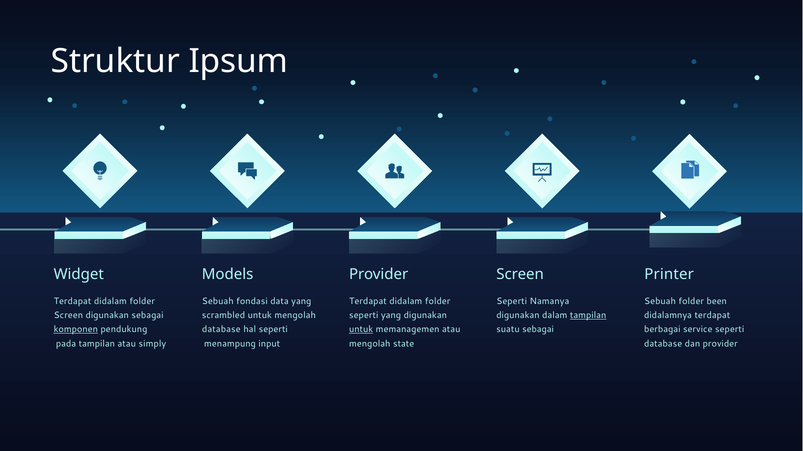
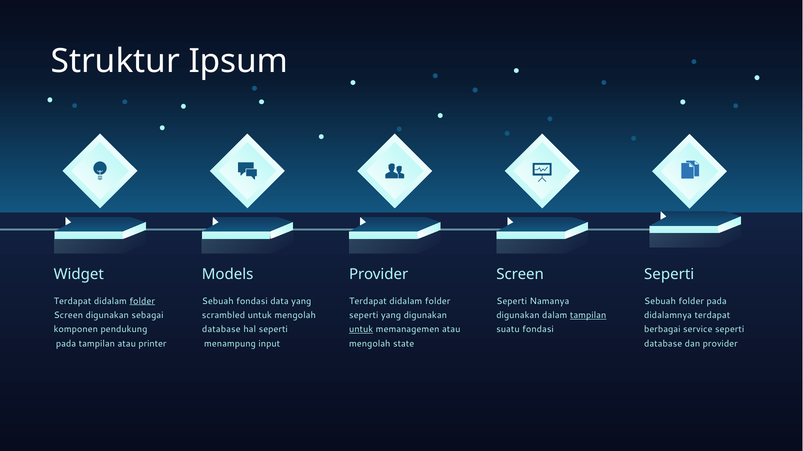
Printer at (669, 275): Printer -> Seperti
folder at (142, 301) underline: none -> present
folder been: been -> pada
komponen underline: present -> none
suatu sebagai: sebagai -> fondasi
simply: simply -> printer
